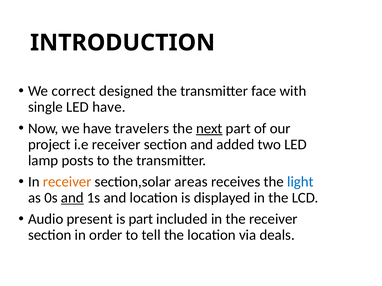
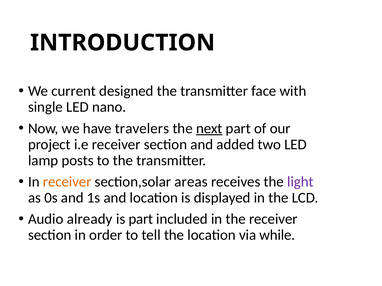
correct: correct -> current
LED have: have -> nano
light colour: blue -> purple
and at (72, 198) underline: present -> none
present: present -> already
deals: deals -> while
